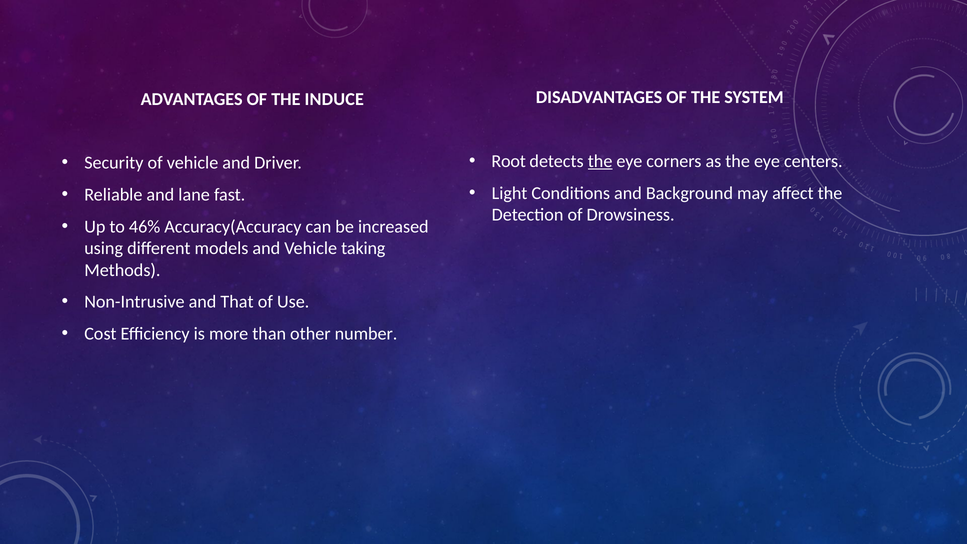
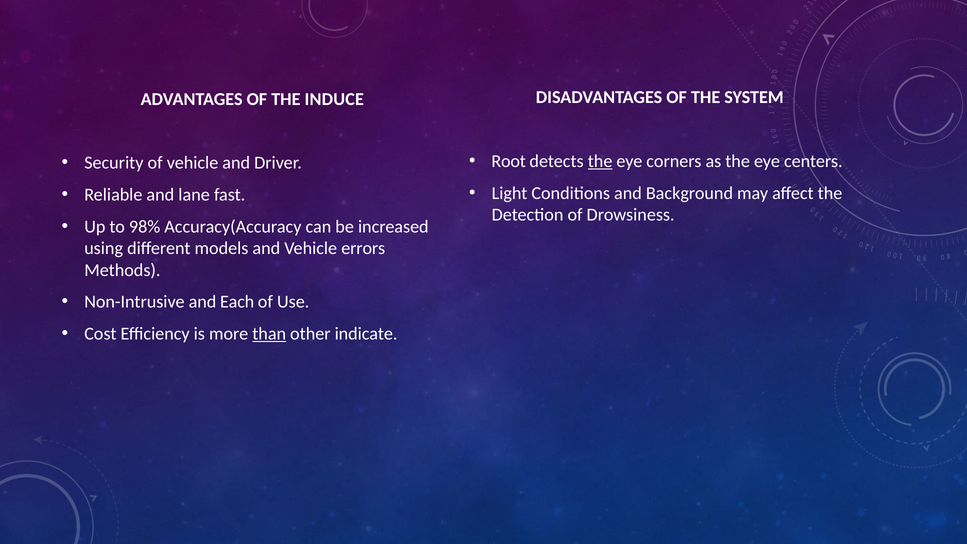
46%: 46% -> 98%
taking: taking -> errors
That: That -> Each
than underline: none -> present
number: number -> indicate
